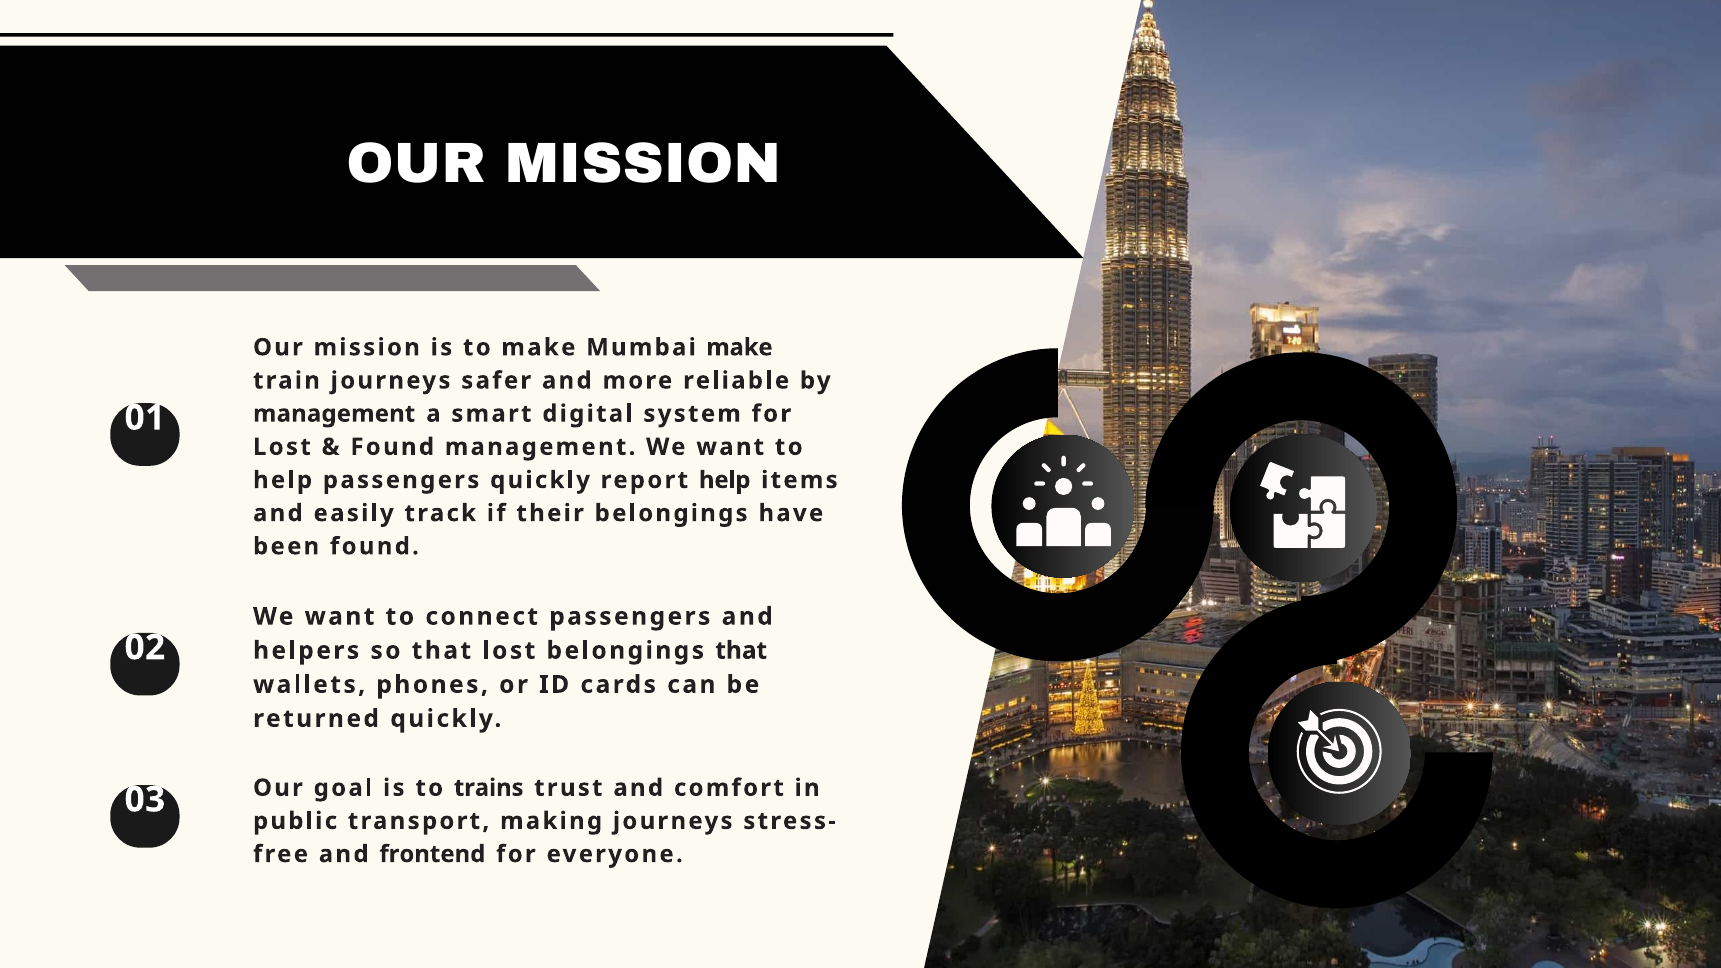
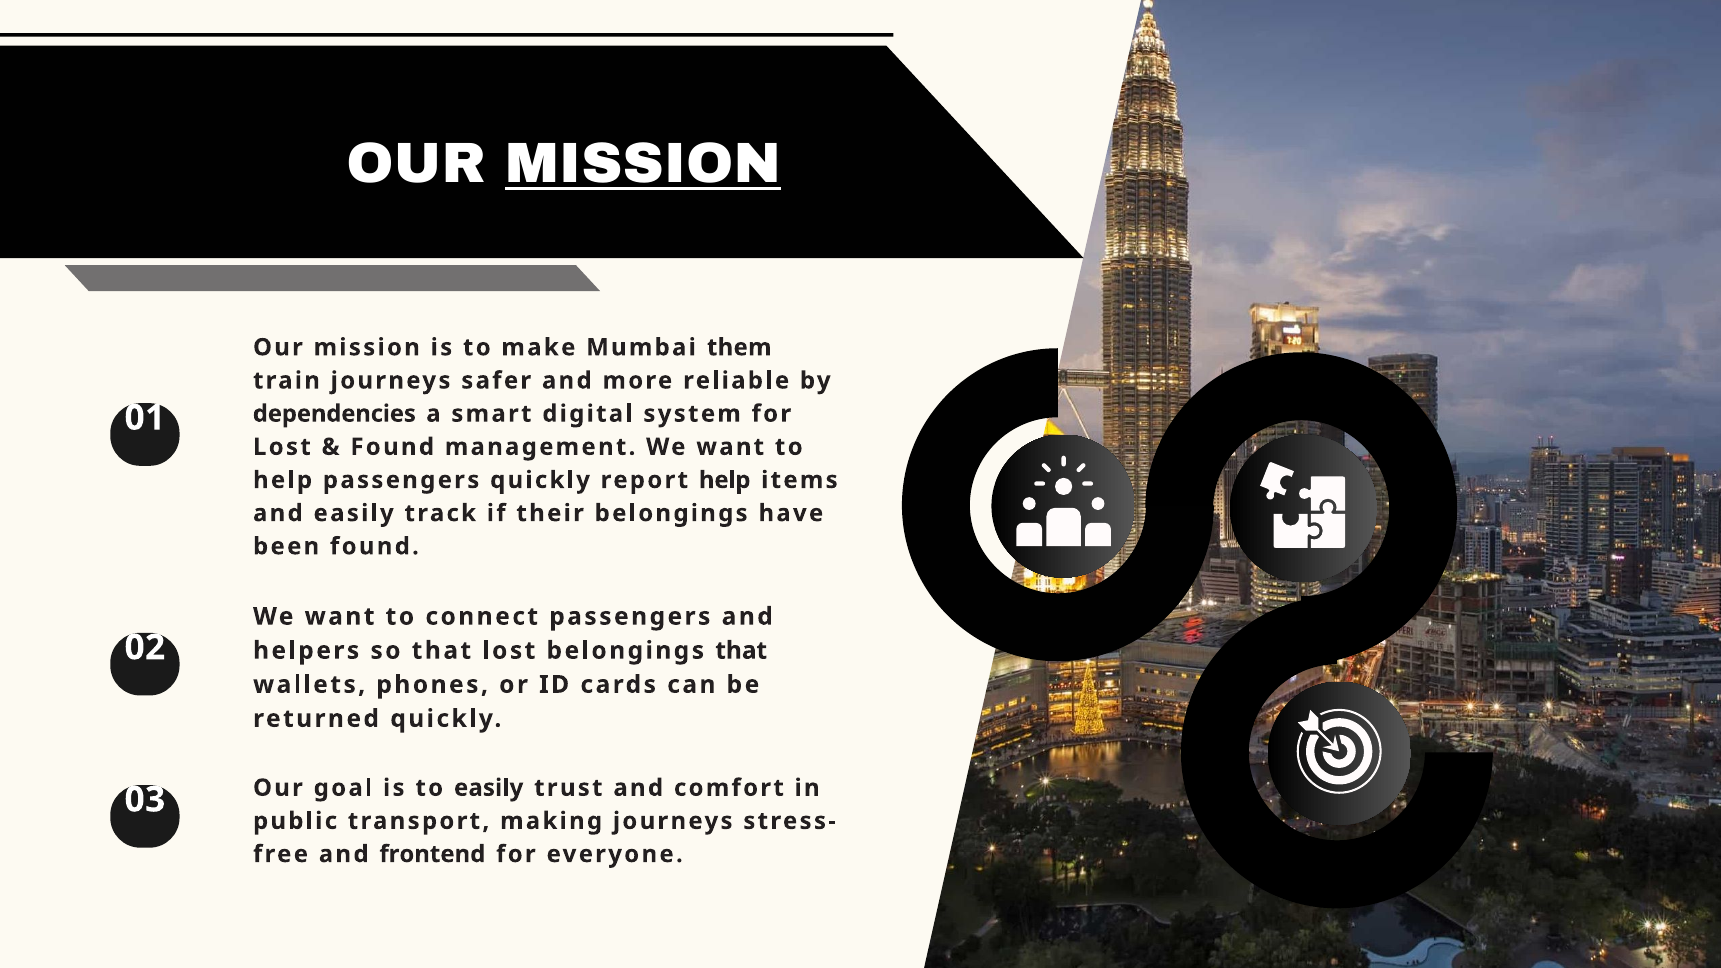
MISSION at (643, 164) underline: none -> present
Mumbai make: make -> them
management at (334, 414): management -> dependencies
to trains: trains -> easily
